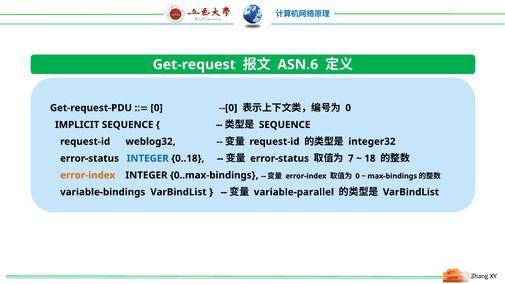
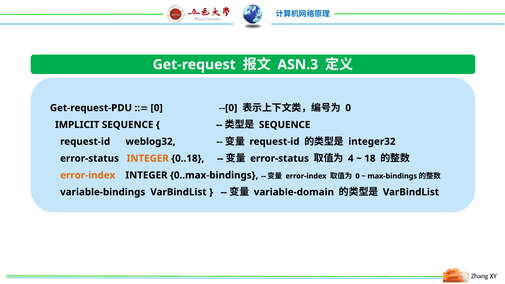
ASN.6: ASN.6 -> ASN.3
INTEGER at (148, 158) colour: blue -> orange
7: 7 -> 4
variable-parallel: variable-parallel -> variable-domain
